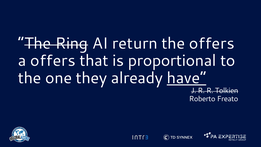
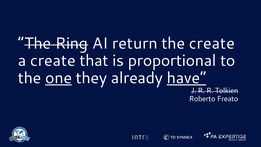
the offers: offers -> create
a offers: offers -> create
one underline: none -> present
